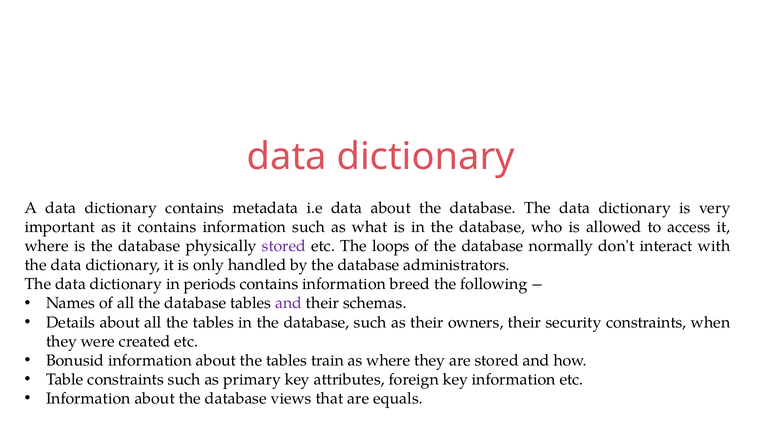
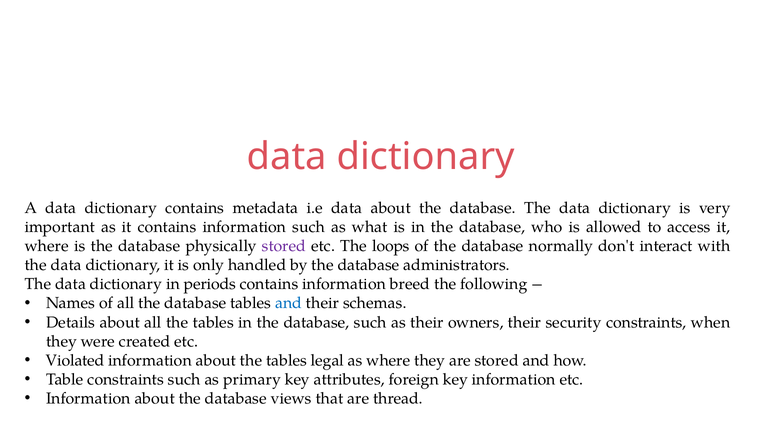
and at (289, 304) colour: purple -> blue
Bonusid: Bonusid -> Violated
train: train -> legal
equals: equals -> thread
